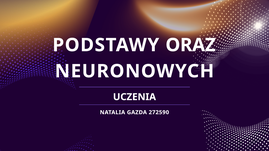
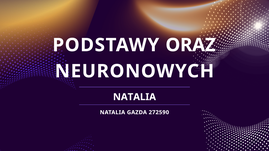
UCZENIA at (134, 97): UCZENIA -> NATALIA
